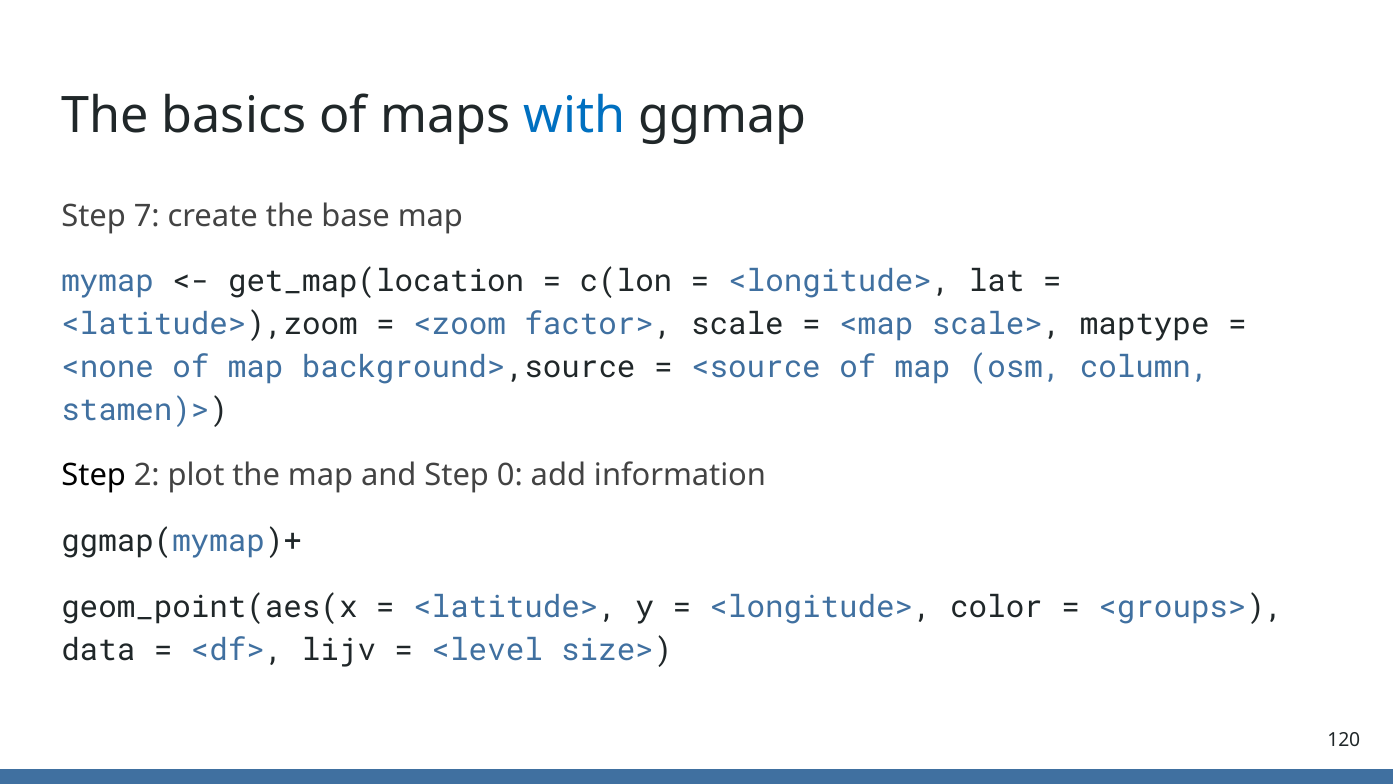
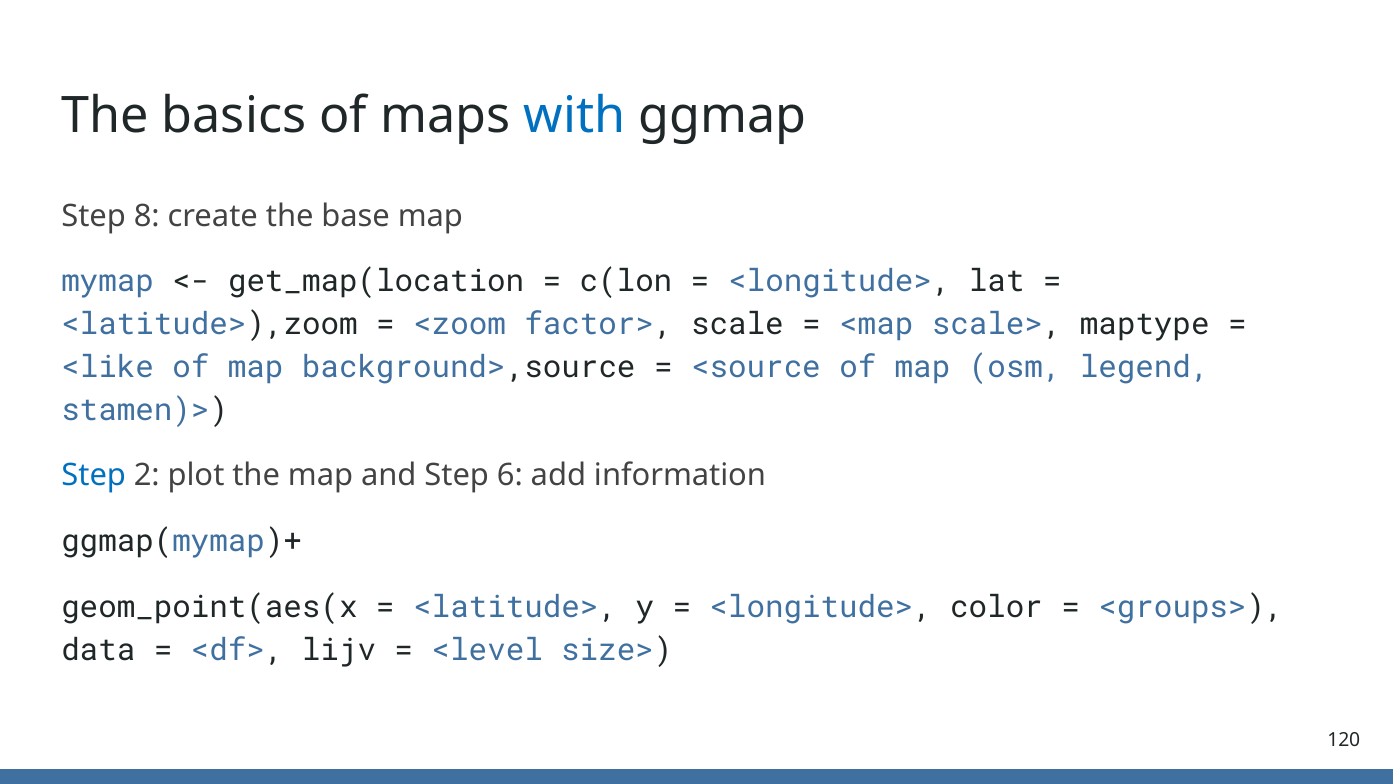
7: 7 -> 8
<none: <none -> <like
column: column -> legend
Step at (94, 475) colour: black -> blue
0: 0 -> 6
